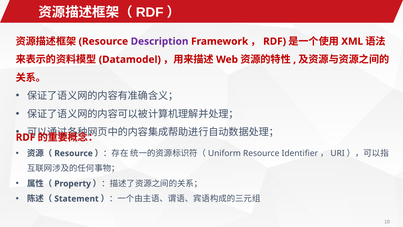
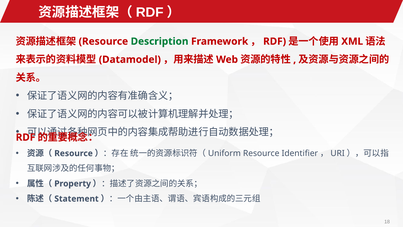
Description colour: purple -> green
